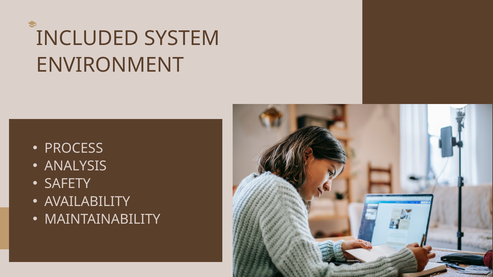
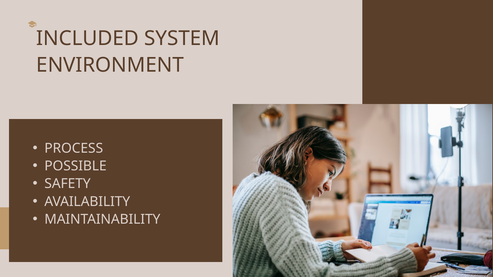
ANALYSIS: ANALYSIS -> POSSIBLE
